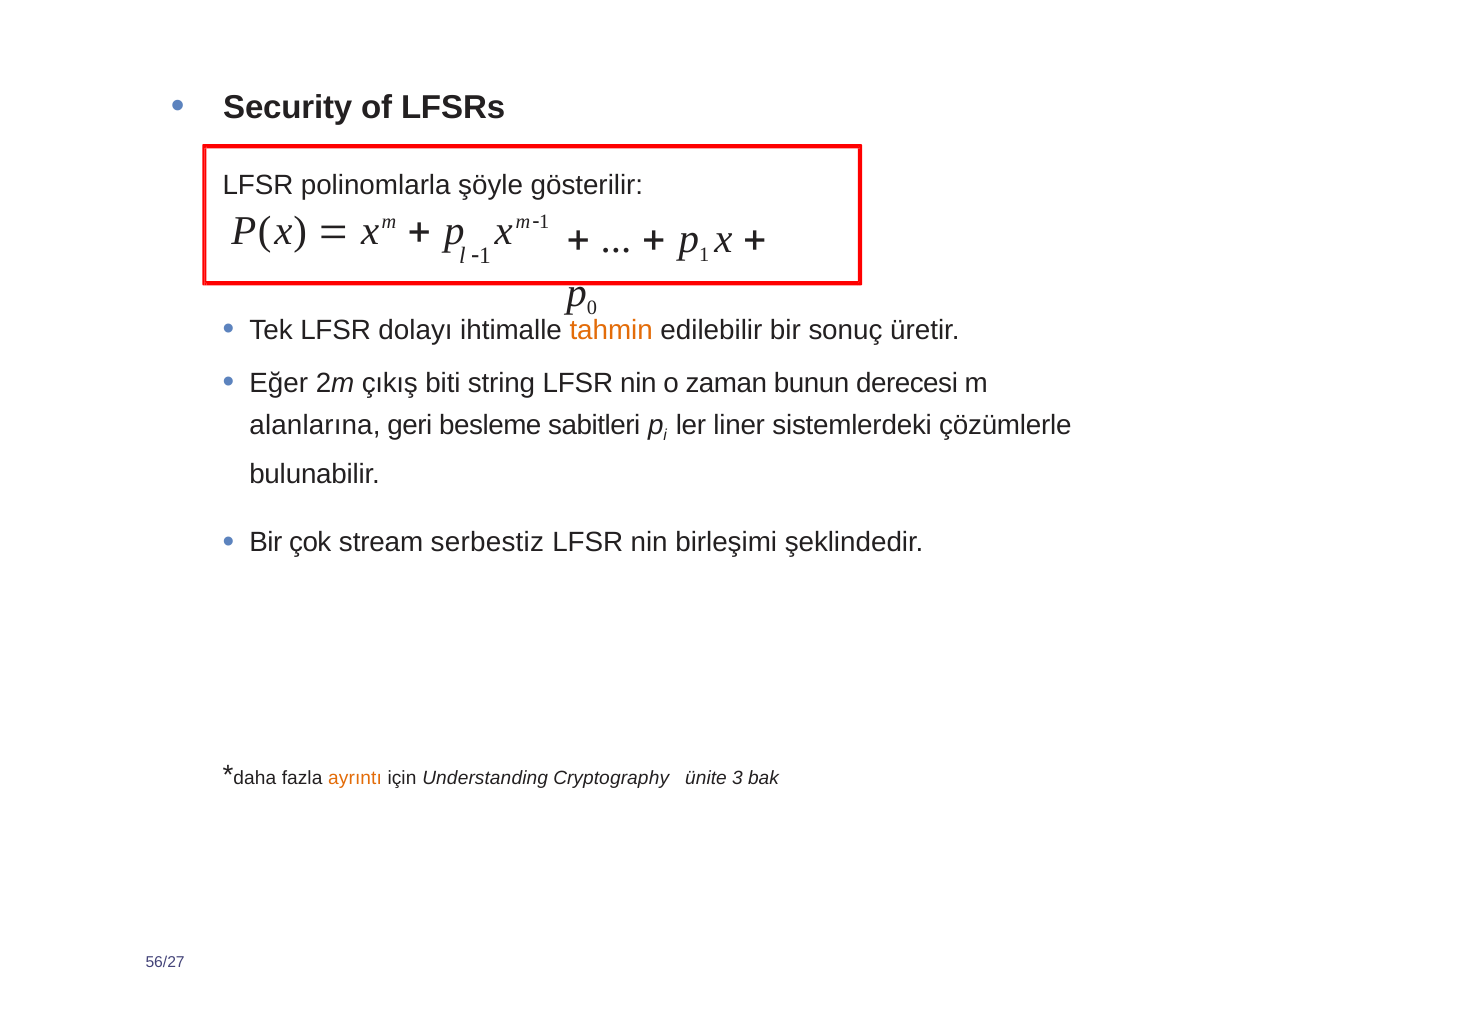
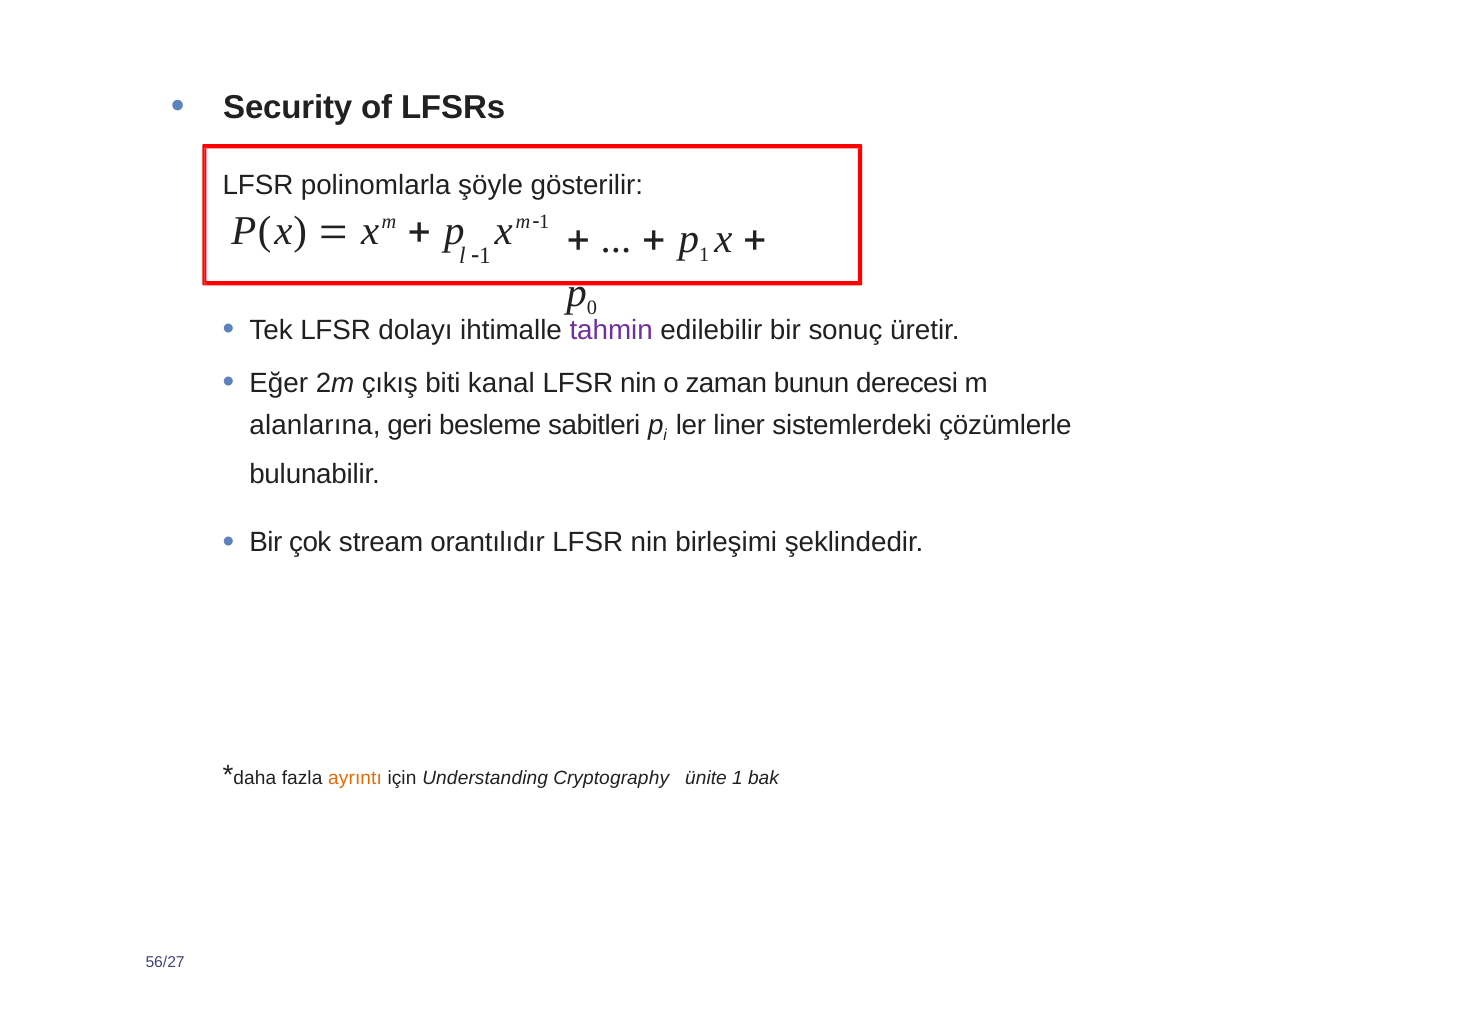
tahmin colour: orange -> purple
string: string -> kanal
serbestiz: serbestiz -> orantılıdır
ünite 3: 3 -> 1
